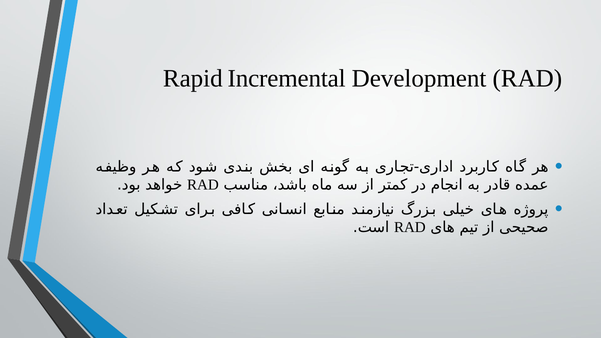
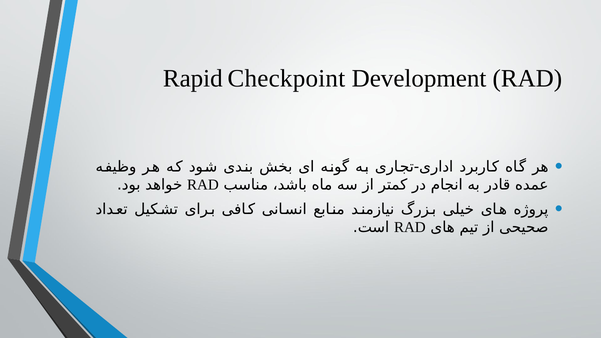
Incremental: Incremental -> Checkpoint
